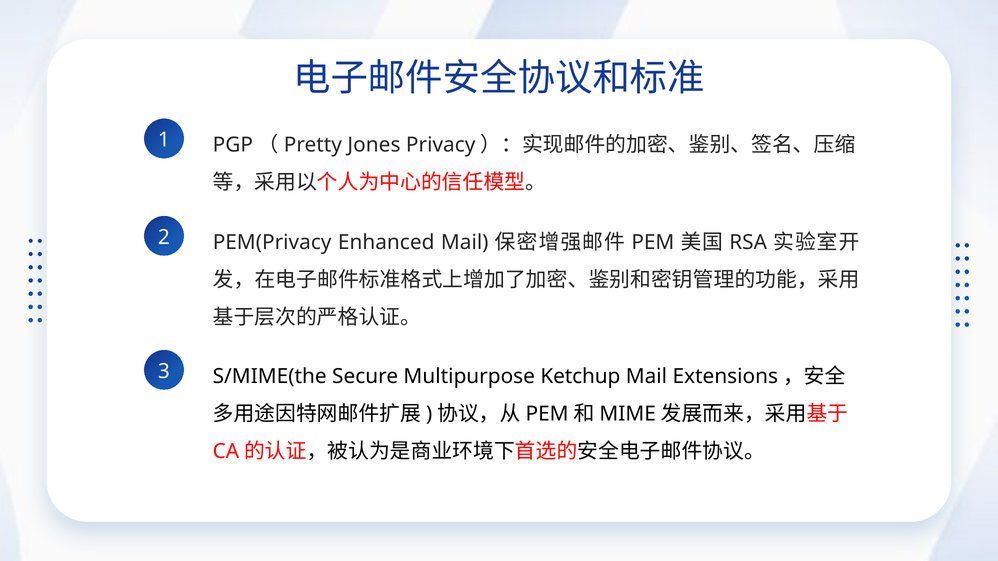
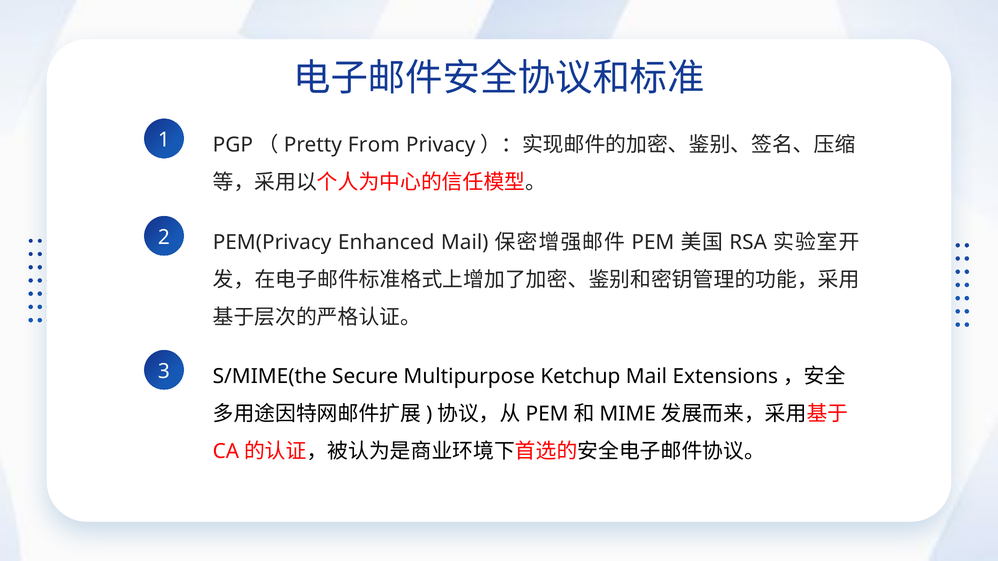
Jones: Jones -> From
